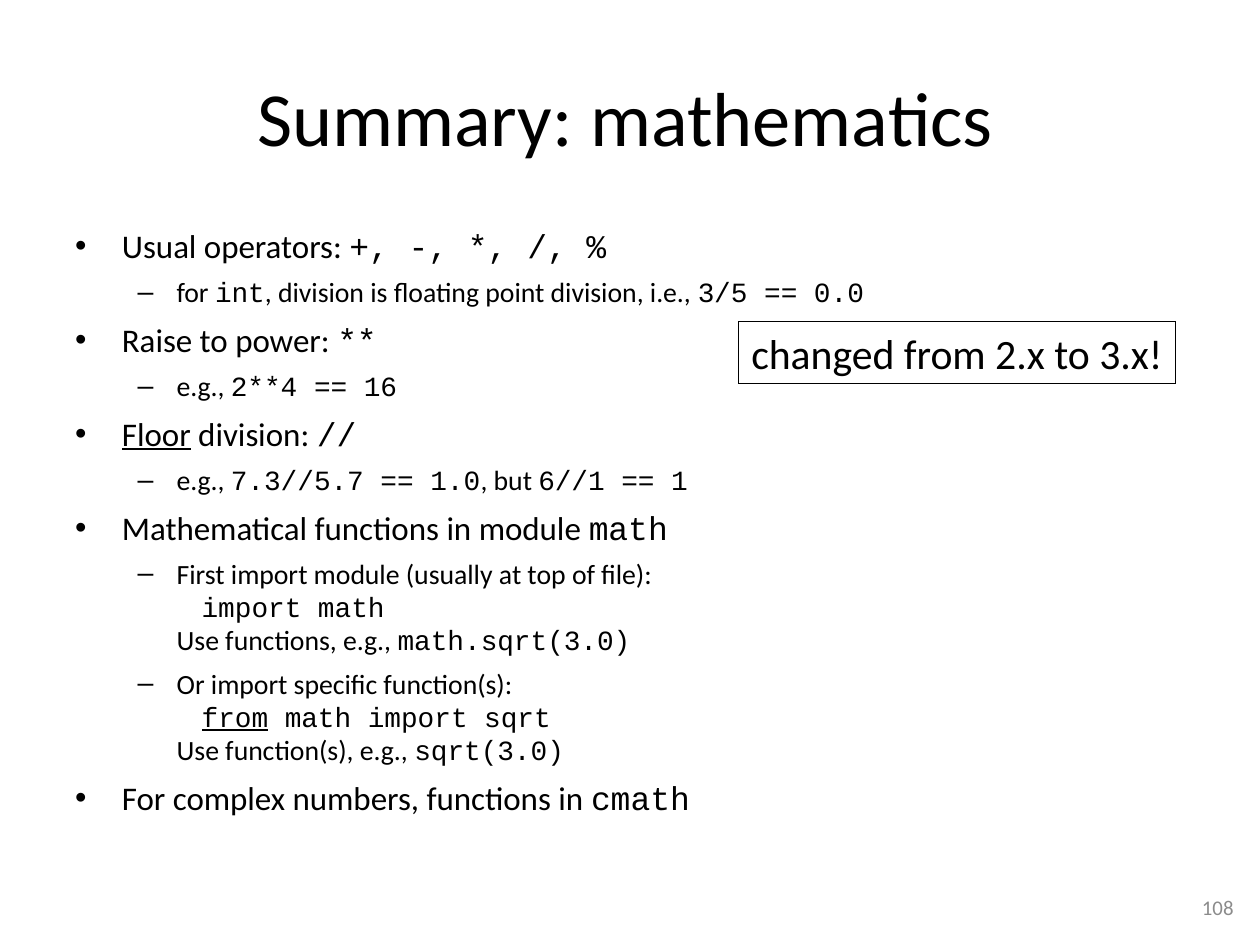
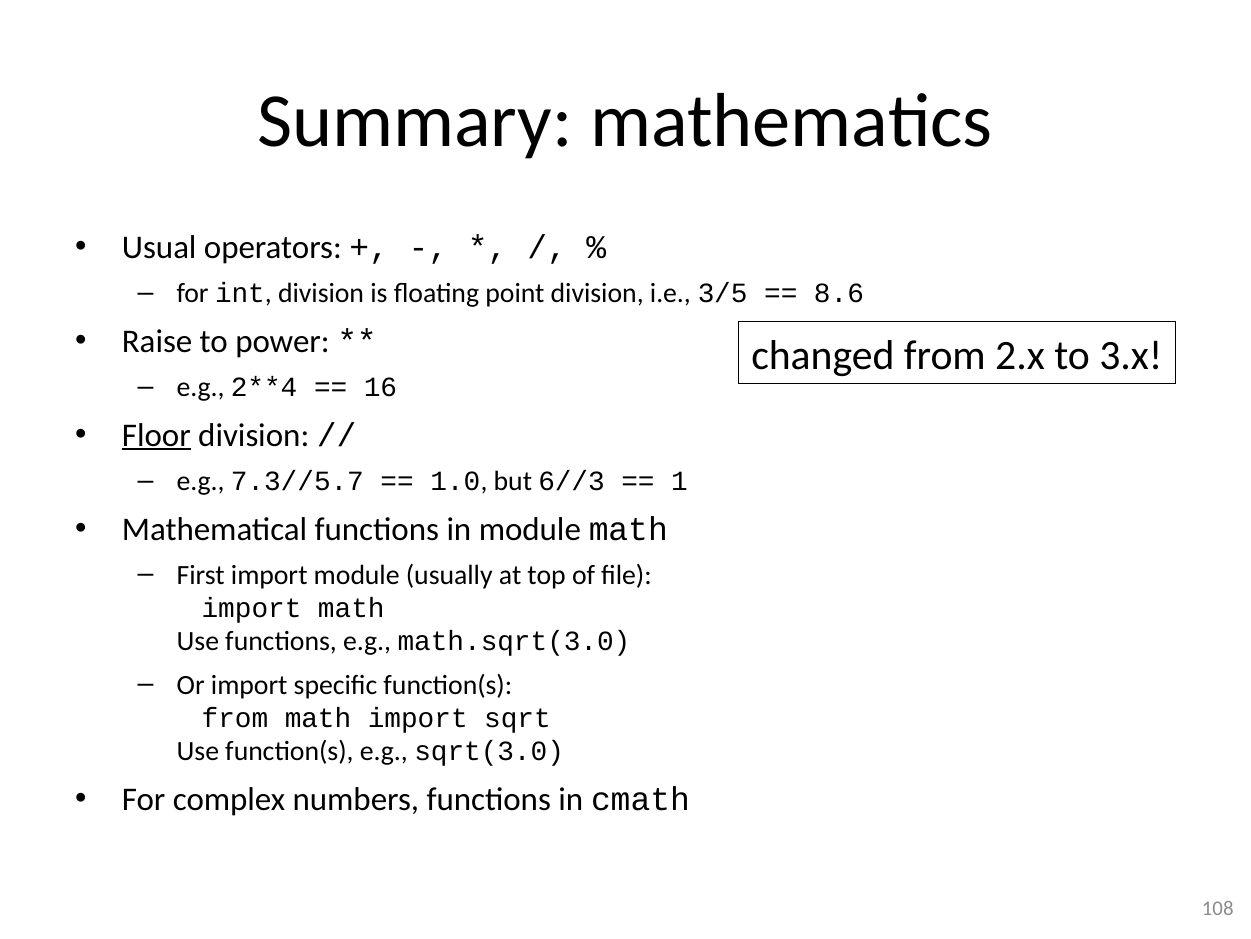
0.0: 0.0 -> 8.6
6//1: 6//1 -> 6//3
from at (235, 718) underline: present -> none
